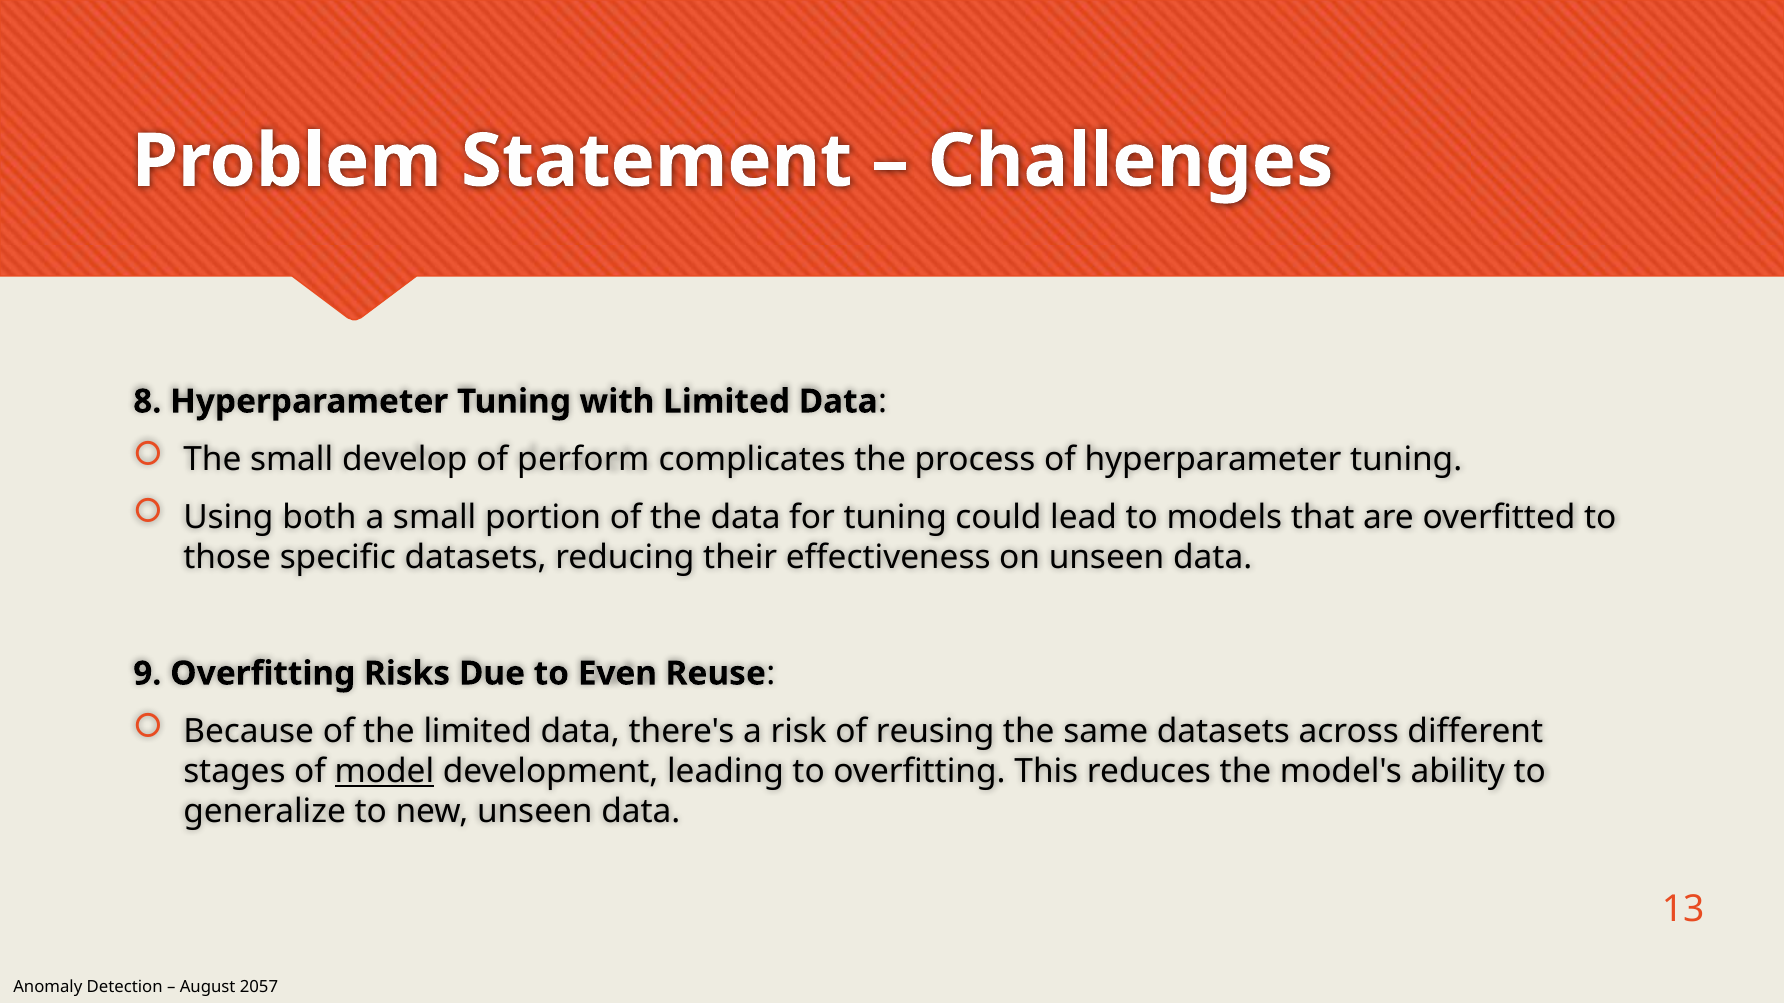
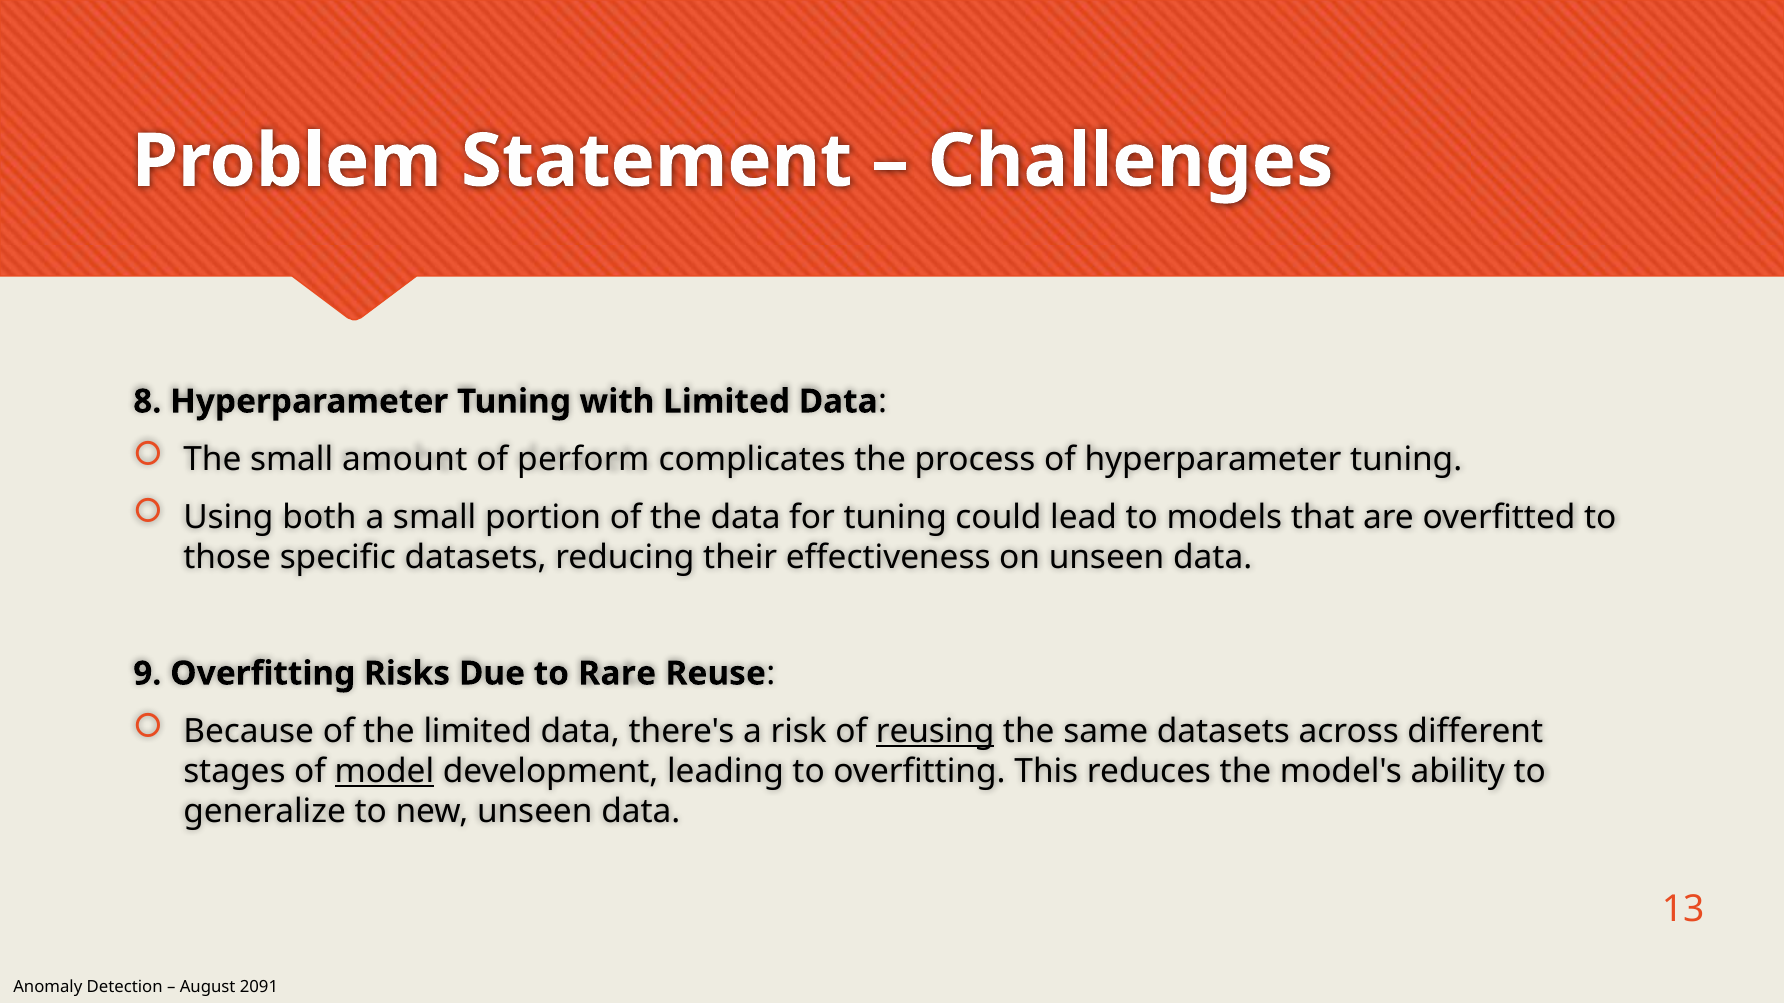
develop: develop -> amount
Even: Even -> Rare
reusing underline: none -> present
2057: 2057 -> 2091
